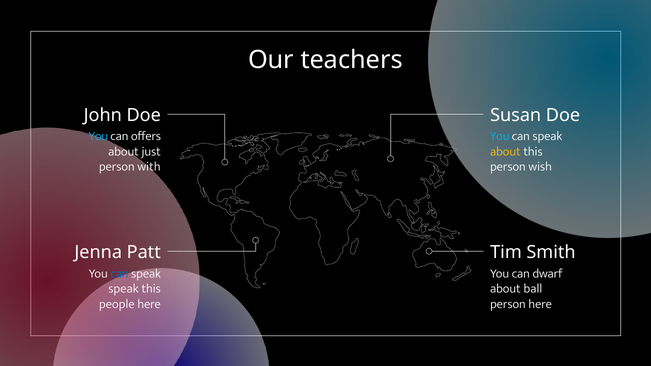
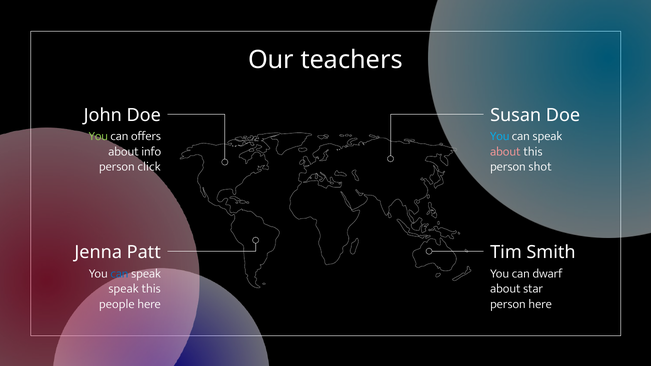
You at (98, 136) colour: light blue -> light green
just: just -> info
about at (505, 152) colour: yellow -> pink
with: with -> click
wish: wish -> shot
ball: ball -> star
